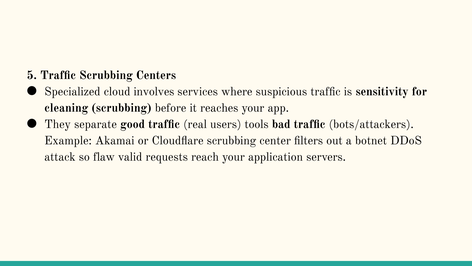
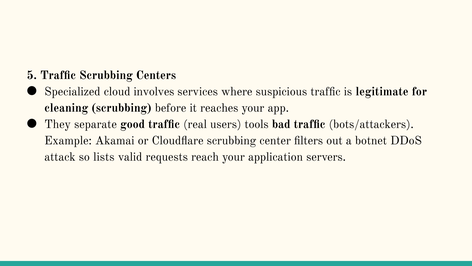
sensitivity: sensitivity -> legitimate
flaw: flaw -> lists
